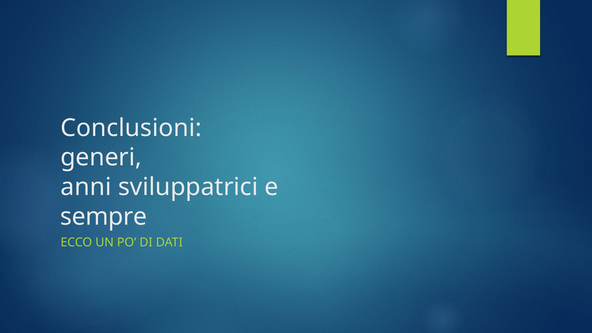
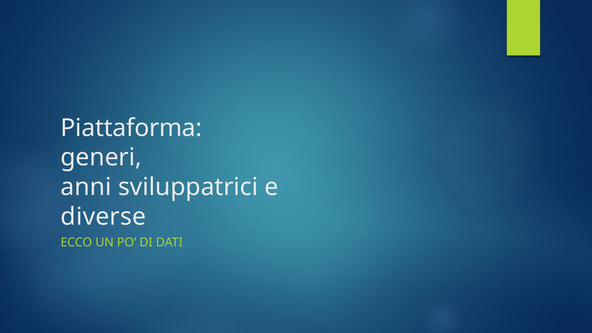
Conclusioni: Conclusioni -> Piattaforma
sempre: sempre -> diverse
